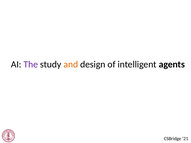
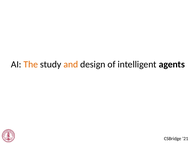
The colour: purple -> orange
